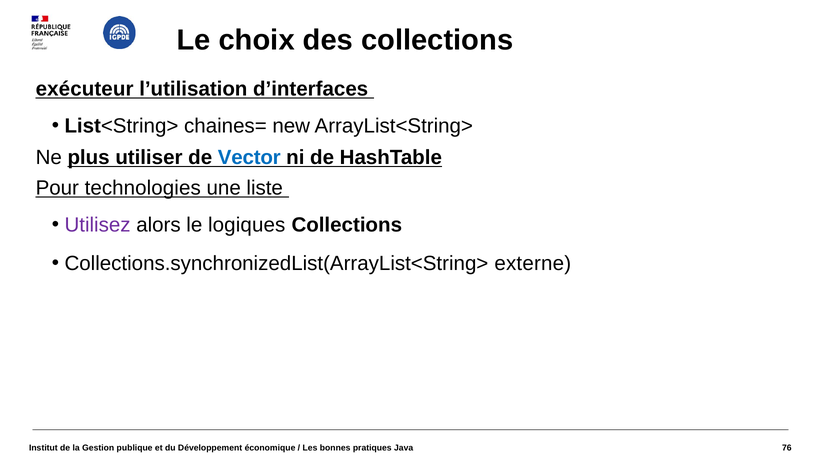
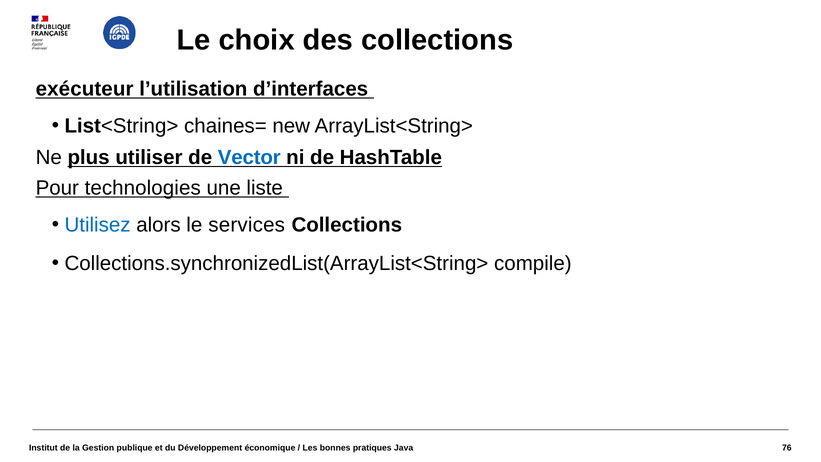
Utilisez colour: purple -> blue
logiques: logiques -> services
externe: externe -> compile
